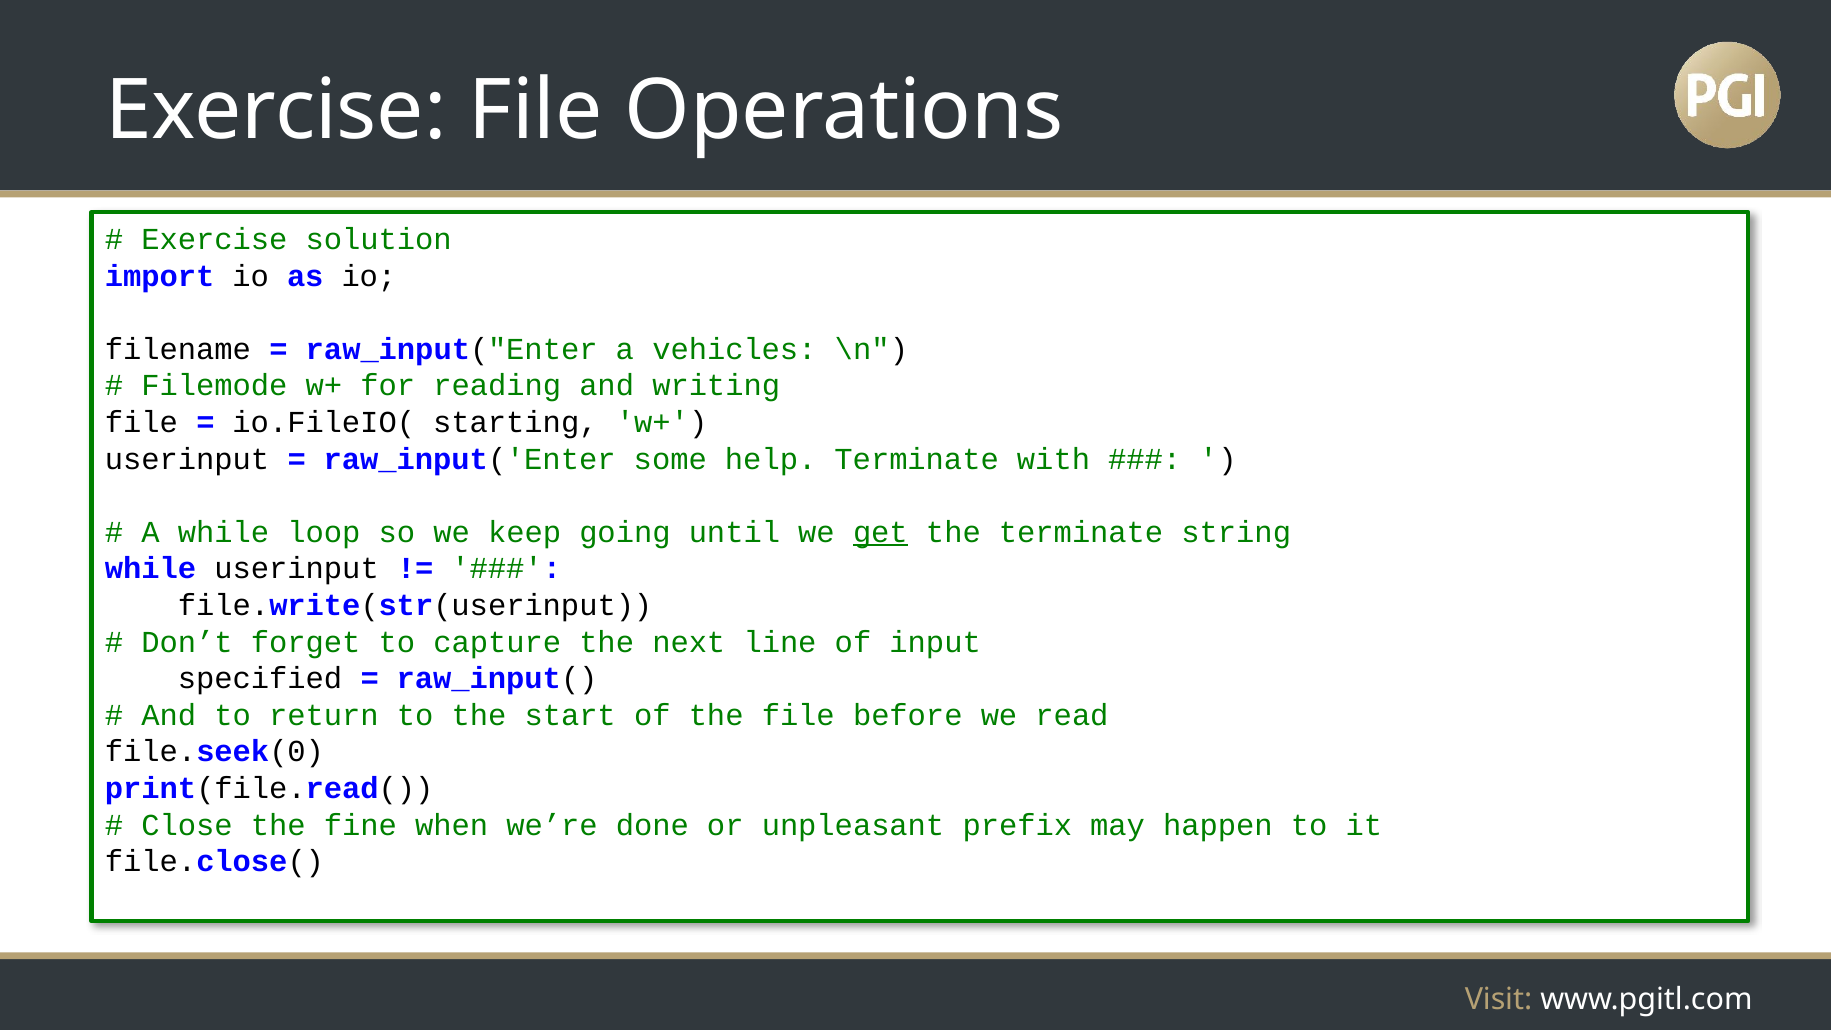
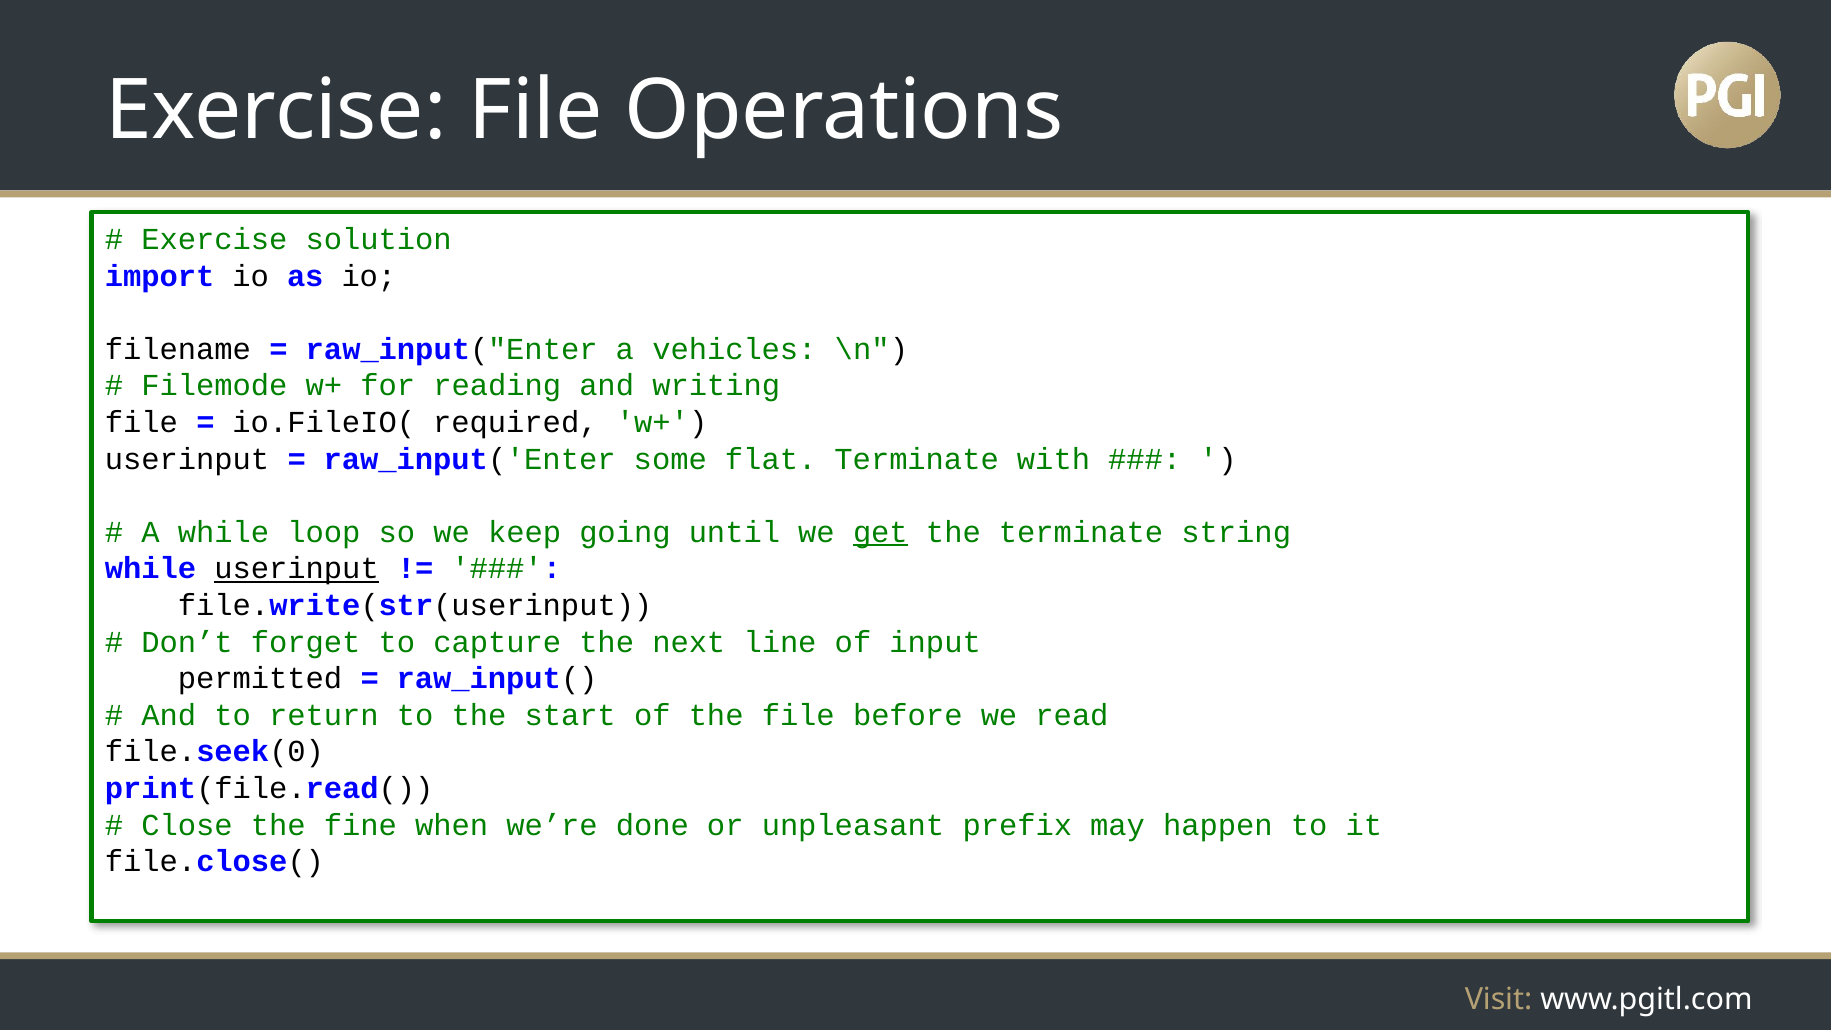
starting: starting -> required
help: help -> flat
userinput at (297, 569) underline: none -> present
specified: specified -> permitted
